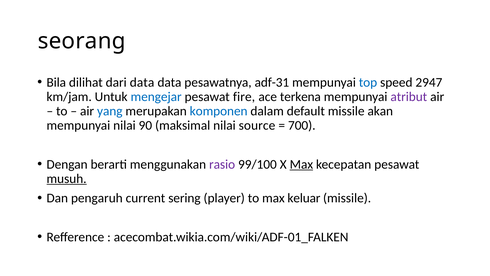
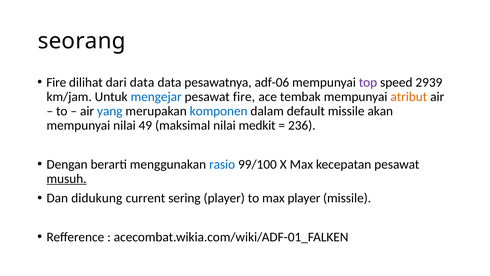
Bila at (56, 82): Bila -> Fire
adf-31: adf-31 -> adf-06
top colour: blue -> purple
2947: 2947 -> 2939
terkena: terkena -> tembak
atribut colour: purple -> orange
90: 90 -> 49
source: source -> medkit
700: 700 -> 236
rasio colour: purple -> blue
Max at (301, 164) underline: present -> none
pengaruh: pengaruh -> didukung
max keluar: keluar -> player
